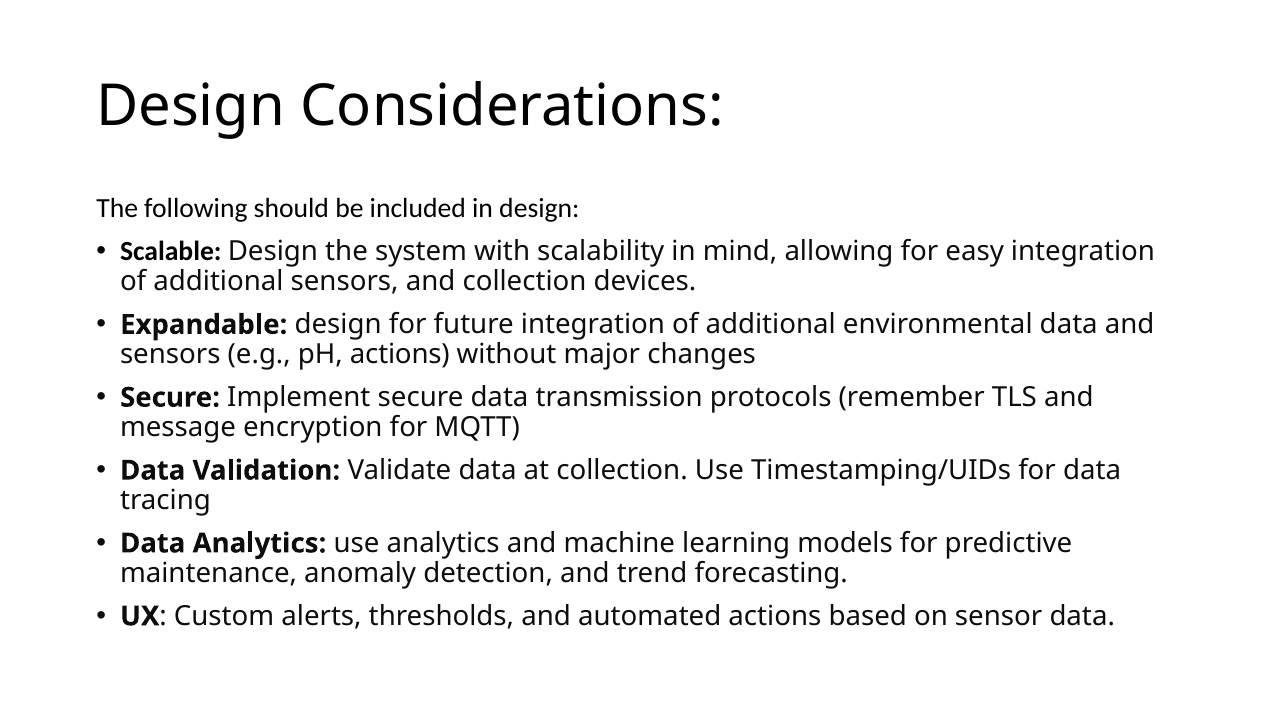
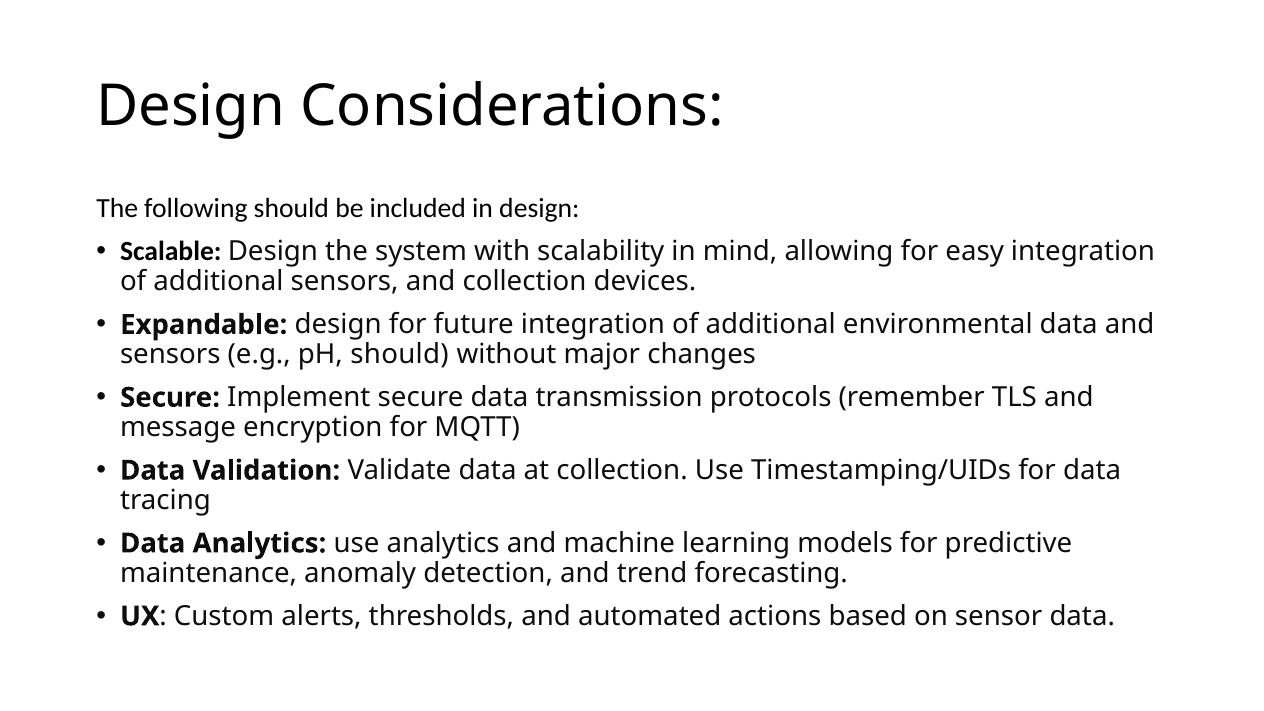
pH actions: actions -> should
